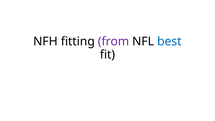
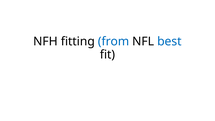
from colour: purple -> blue
